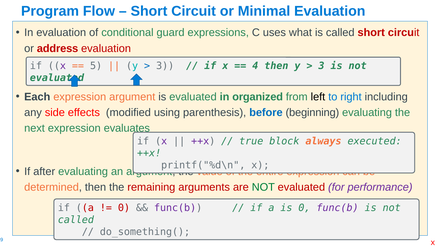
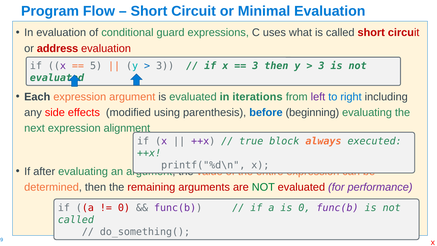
4 at (255, 66): 4 -> 3
organized: organized -> iterations
left colour: black -> purple
evaluates: evaluates -> alignment
